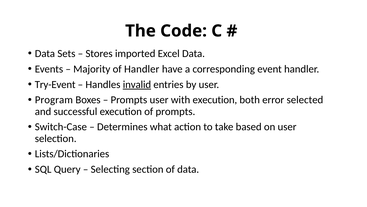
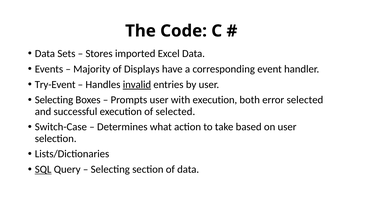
of Handler: Handler -> Displays
Program at (54, 100): Program -> Selecting
of prompts: prompts -> selected
SQL underline: none -> present
